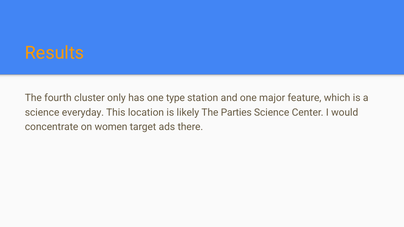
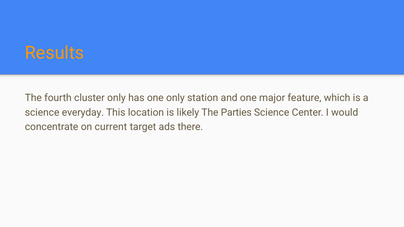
one type: type -> only
women: women -> current
